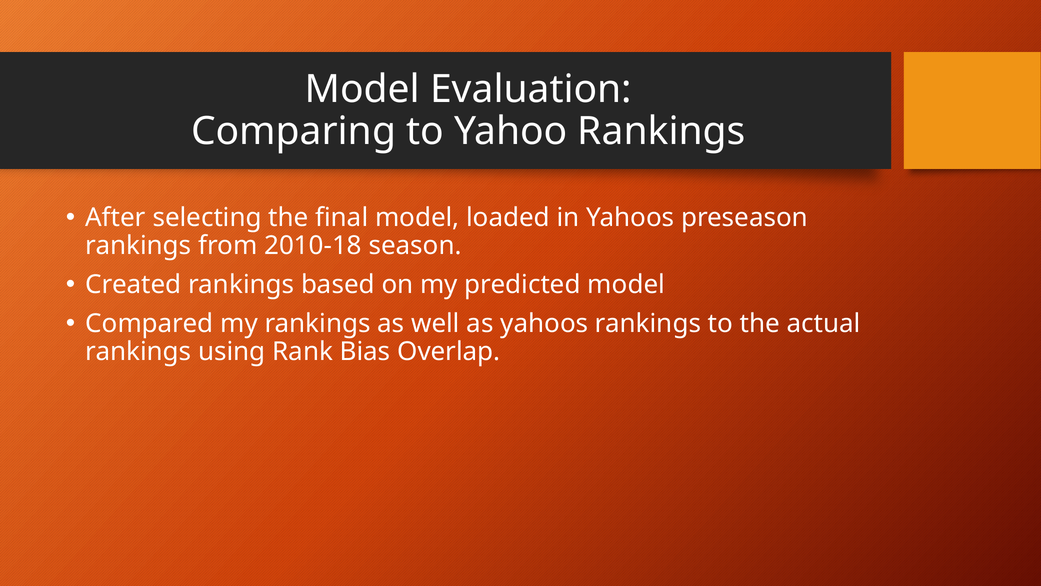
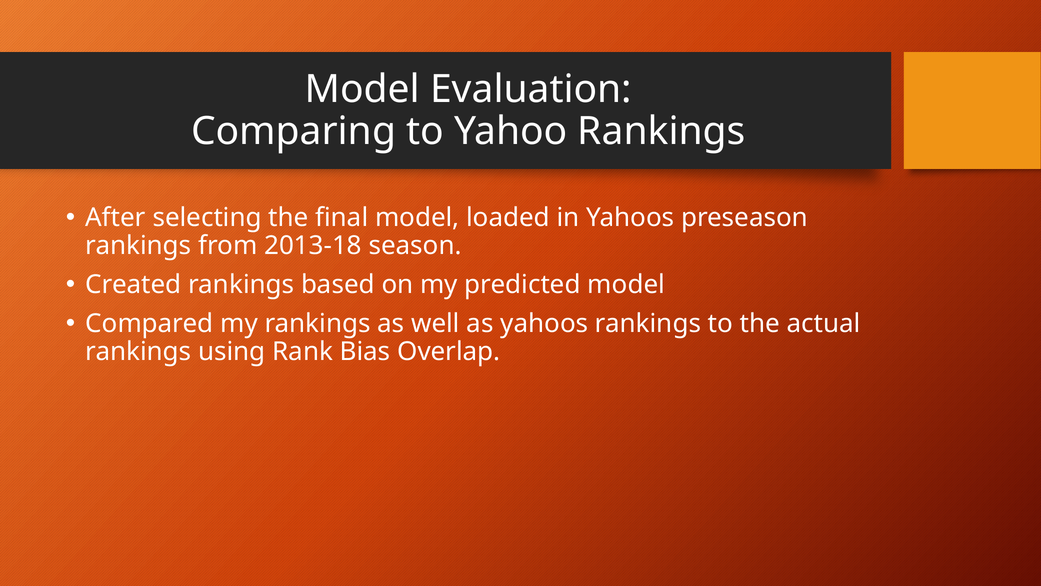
2010-18: 2010-18 -> 2013-18
